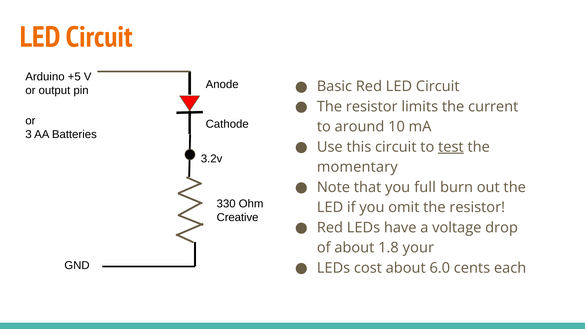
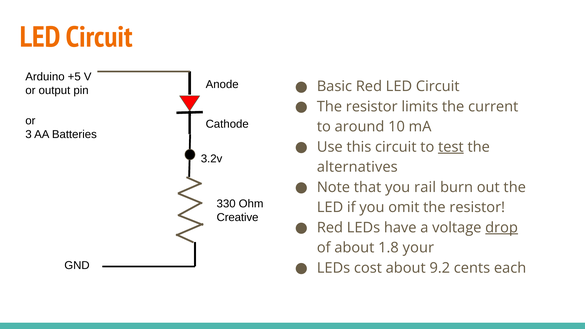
momentary: momentary -> alternatives
full: full -> rail
drop underline: none -> present
6.0: 6.0 -> 9.2
